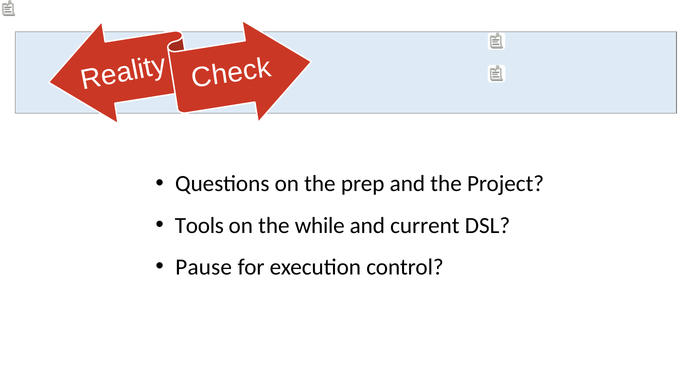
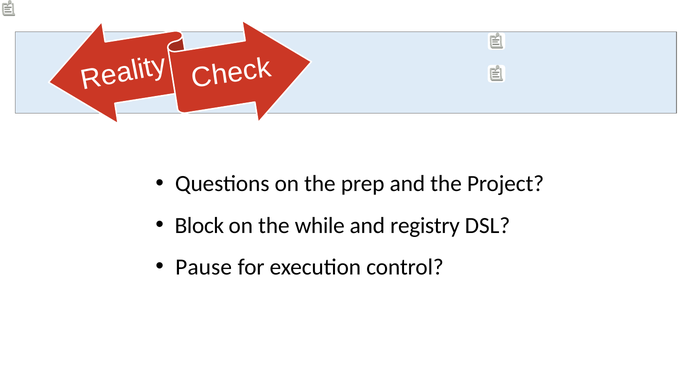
Tools: Tools -> Block
current: current -> registry
